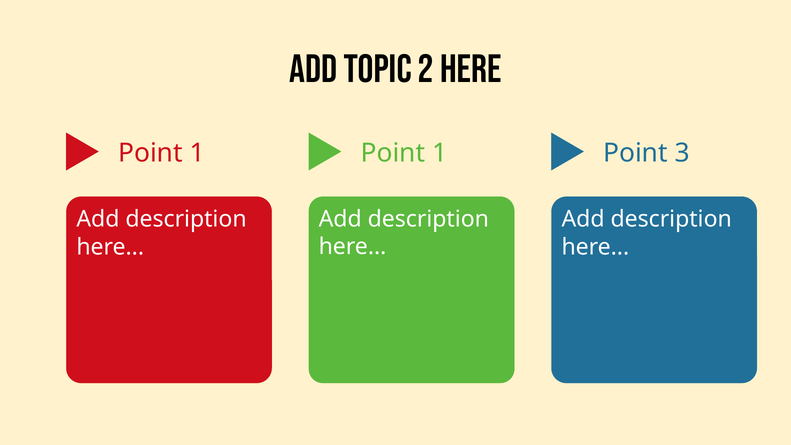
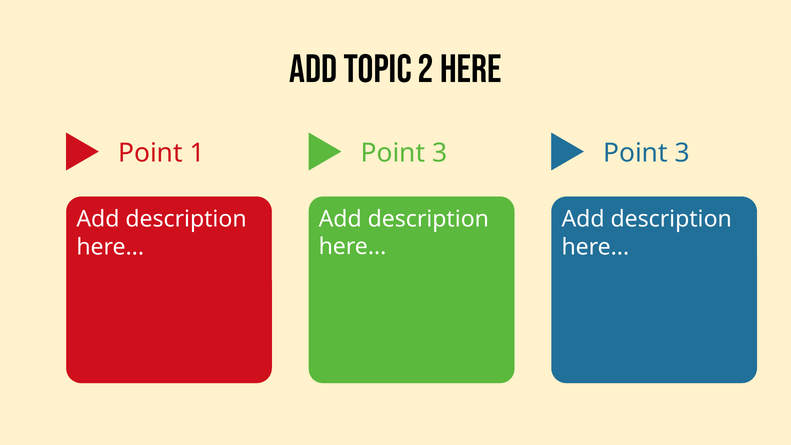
1 Point 1: 1 -> 3
